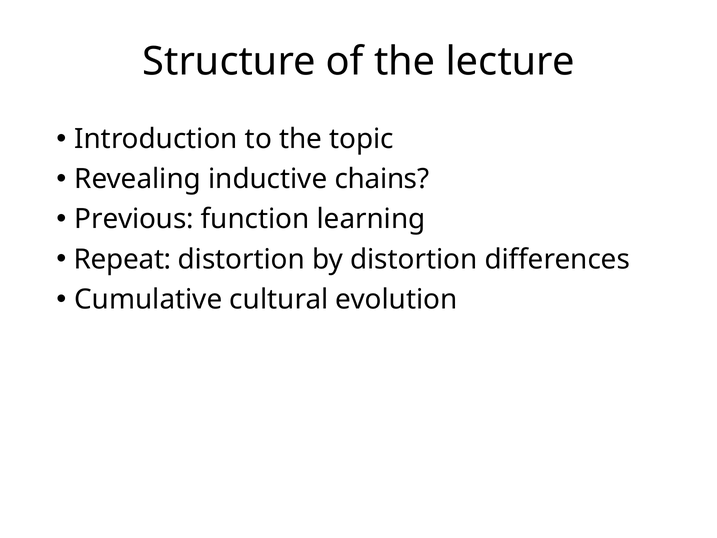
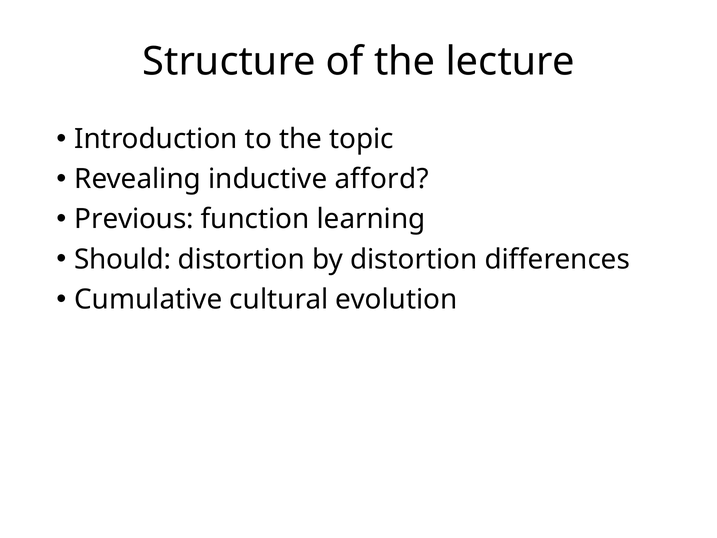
chains: chains -> afford
Repeat: Repeat -> Should
